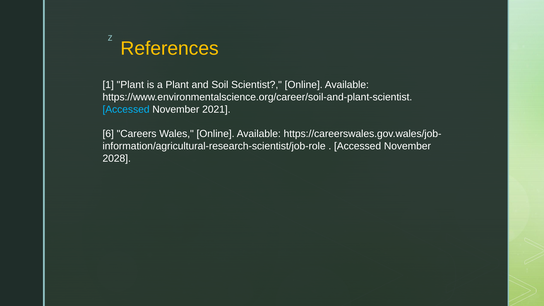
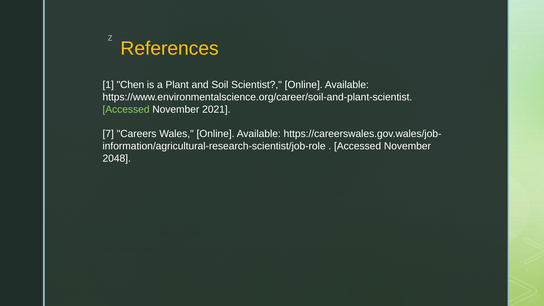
1 Plant: Plant -> Chen
Accessed at (126, 109) colour: light blue -> light green
6: 6 -> 7
2028: 2028 -> 2048
